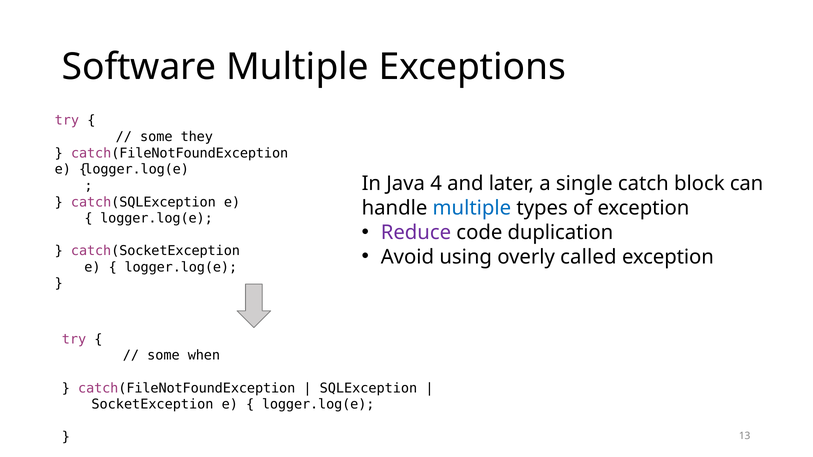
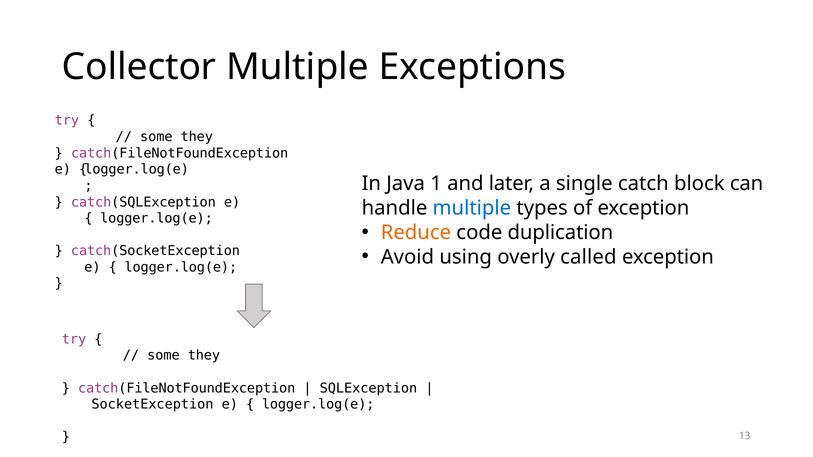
Software: Software -> Collector
4: 4 -> 1
Reduce colour: purple -> orange
when at (204, 356): when -> they
